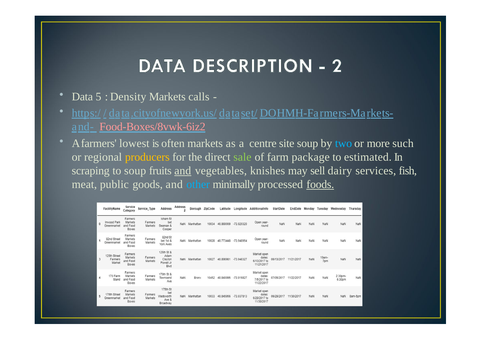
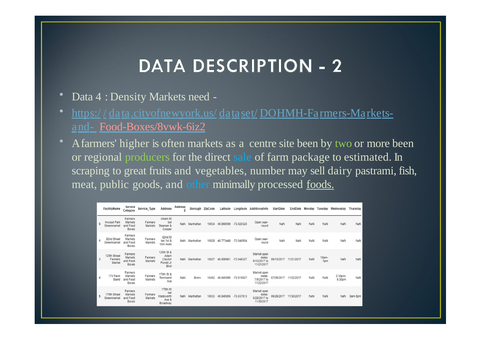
5: 5 -> 4
calls: calls -> need
lowest: lowest -> higher
site soup: soup -> been
two colour: light blue -> light green
more such: such -> been
producers colour: yellow -> light green
sale colour: light green -> light blue
to soup: soup -> great
and at (183, 171) underline: present -> none
knishes: knishes -> number
services: services -> pastrami
